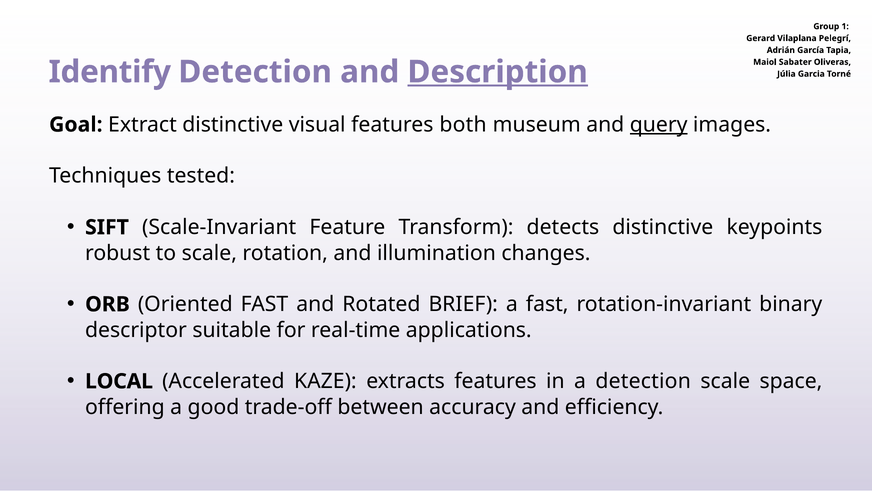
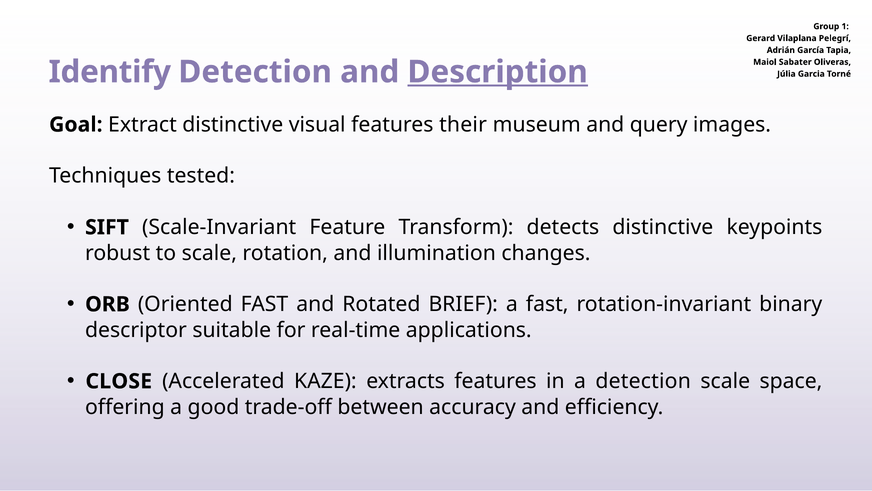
both: both -> their
query underline: present -> none
LOCAL: LOCAL -> CLOSE
